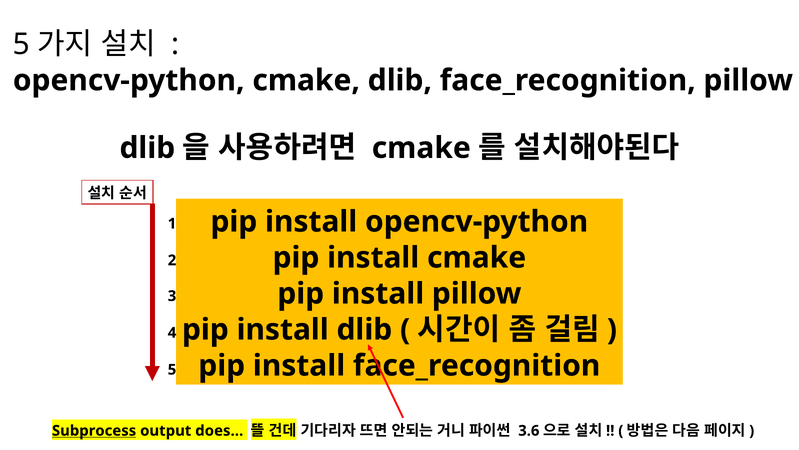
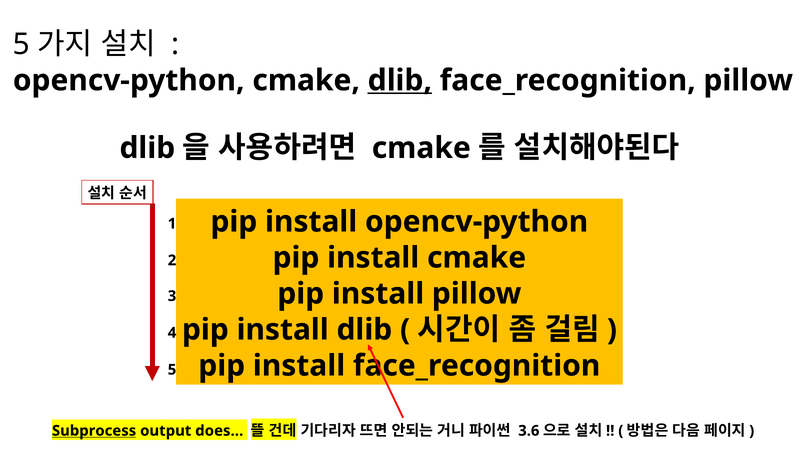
dlib at (400, 80) underline: none -> present
